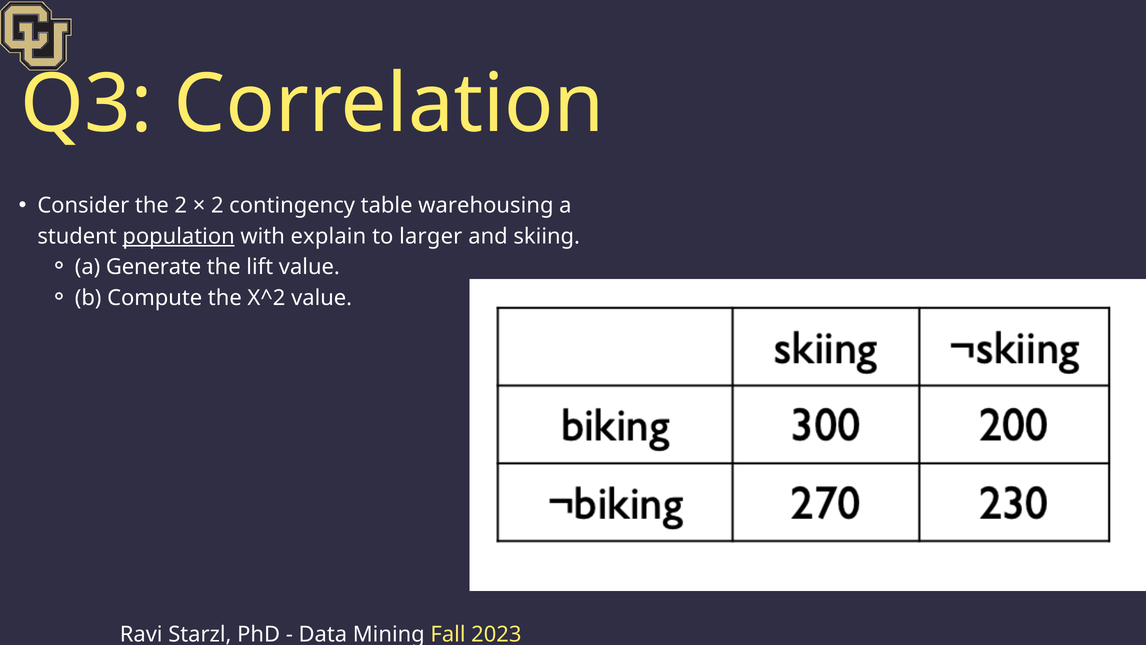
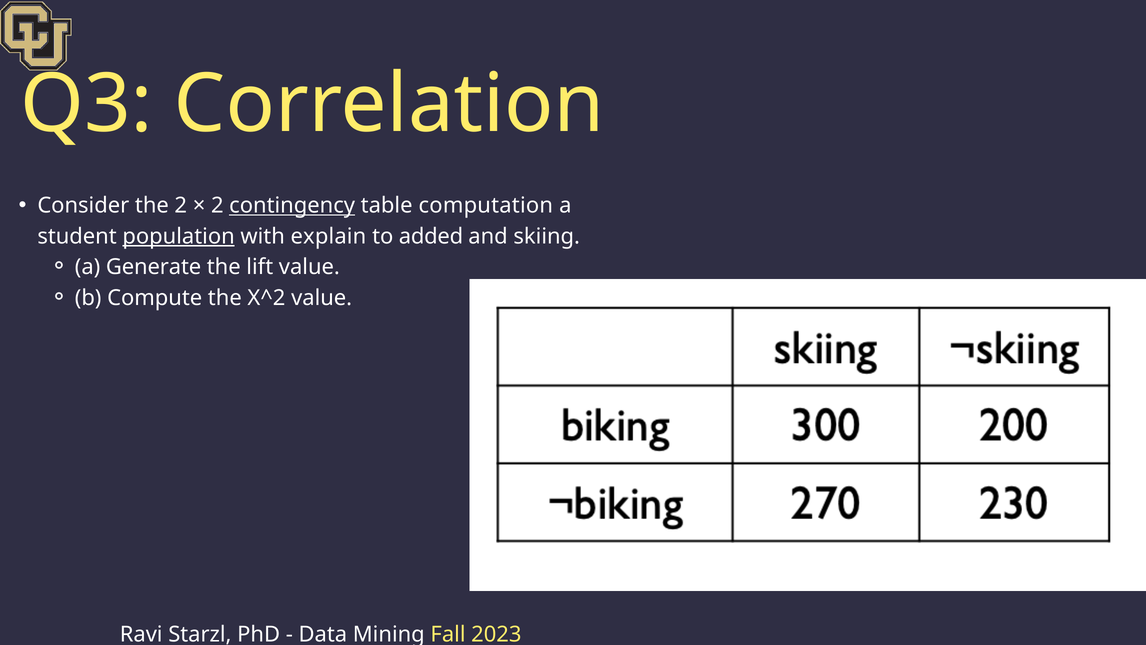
contingency underline: none -> present
warehousing: warehousing -> computation
larger: larger -> added
